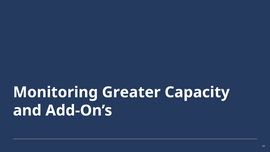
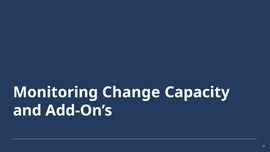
Greater: Greater -> Change
